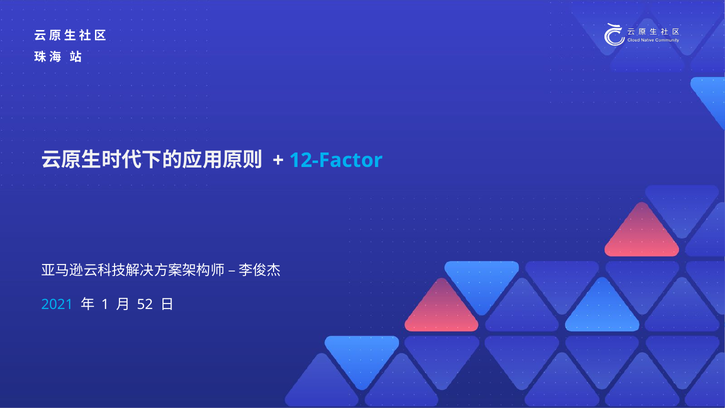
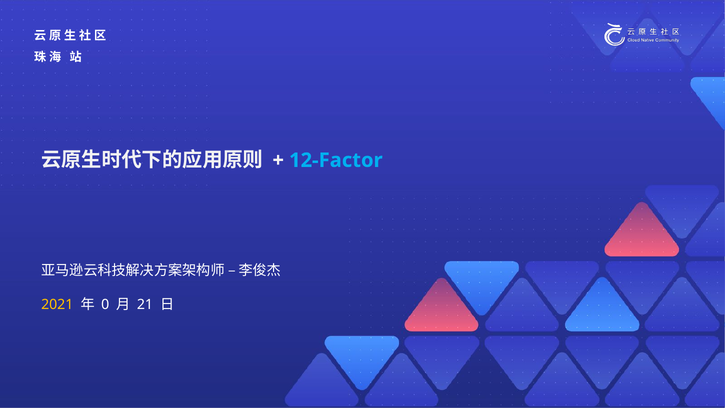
2021 colour: light blue -> yellow
1: 1 -> 0
52: 52 -> 21
